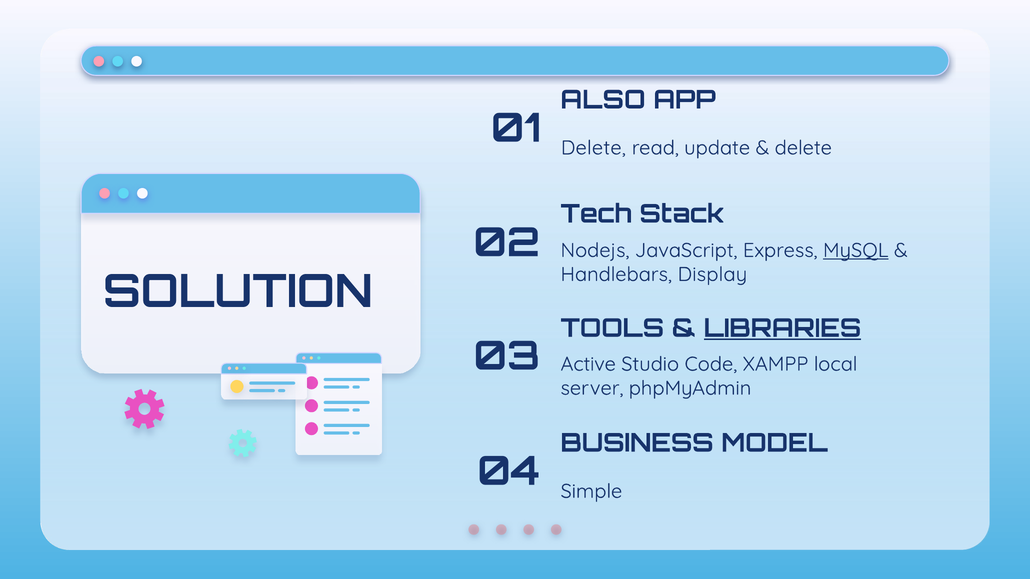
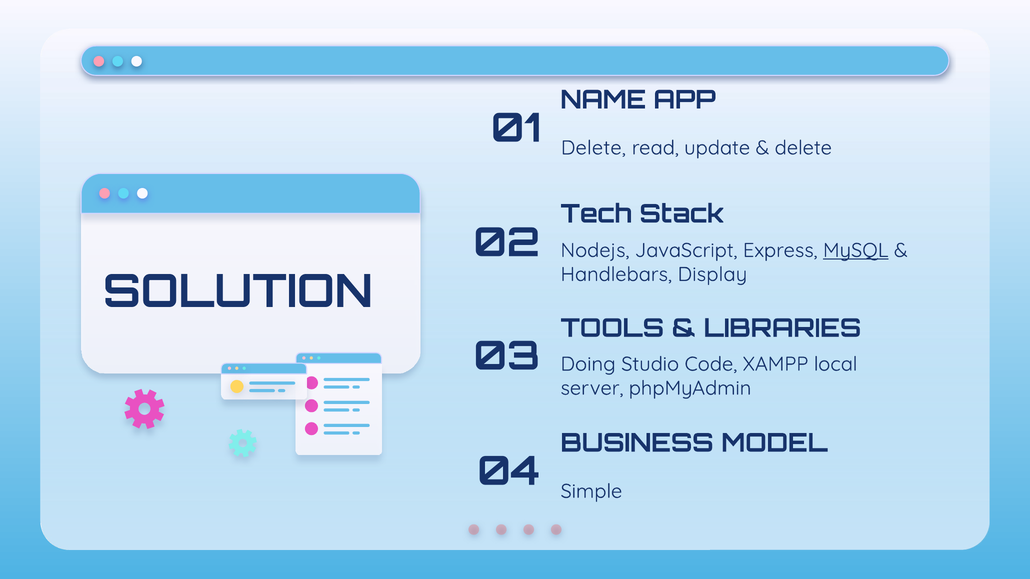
ALSO: ALSO -> NAME
LIBRARIES underline: present -> none
Active: Active -> Doing
